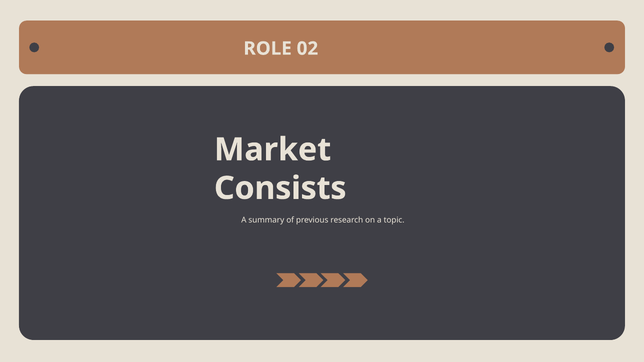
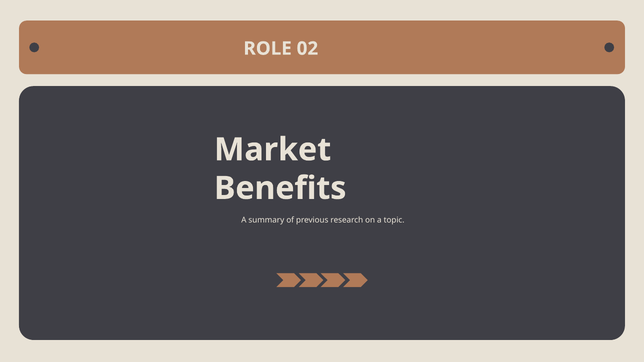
Consists: Consists -> Benefits
